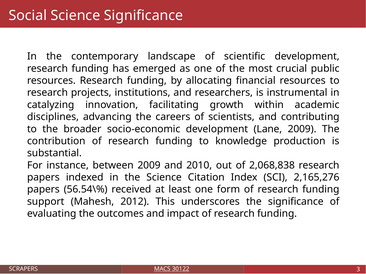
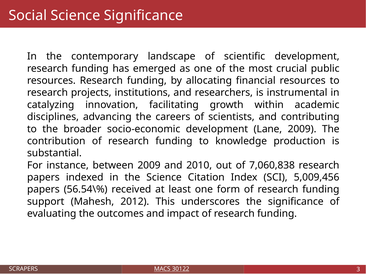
2,068,838: 2,068,838 -> 7,060,838
2,165,276: 2,165,276 -> 5,009,456
